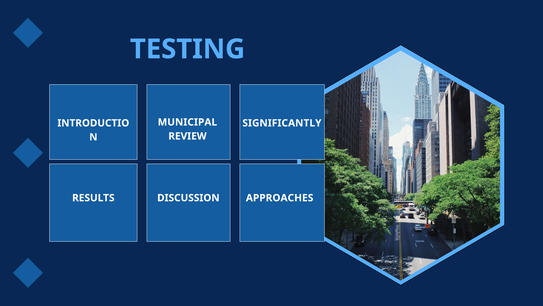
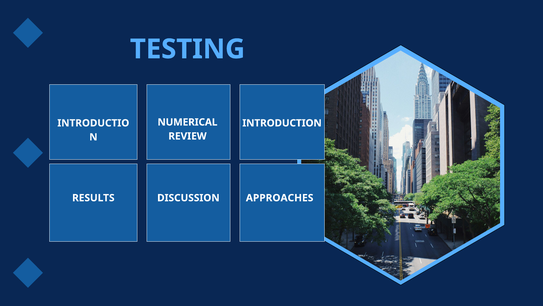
MUNICIPAL: MUNICIPAL -> NUMERICAL
SIGNIFICANTLY: SIGNIFICANTLY -> INTRODUCTION
